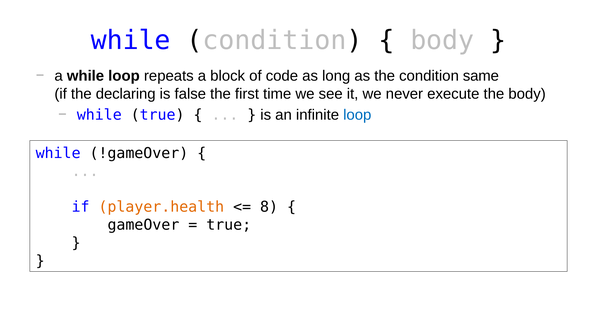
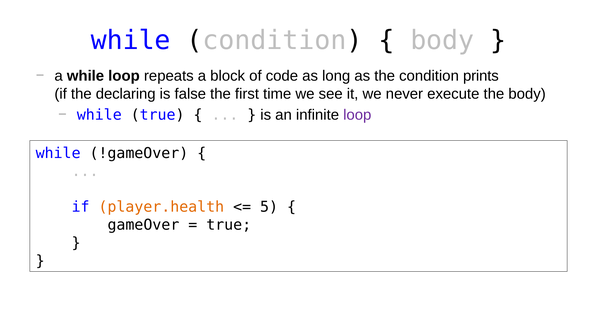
same: same -> prints
loop at (357, 115) colour: blue -> purple
8: 8 -> 5
